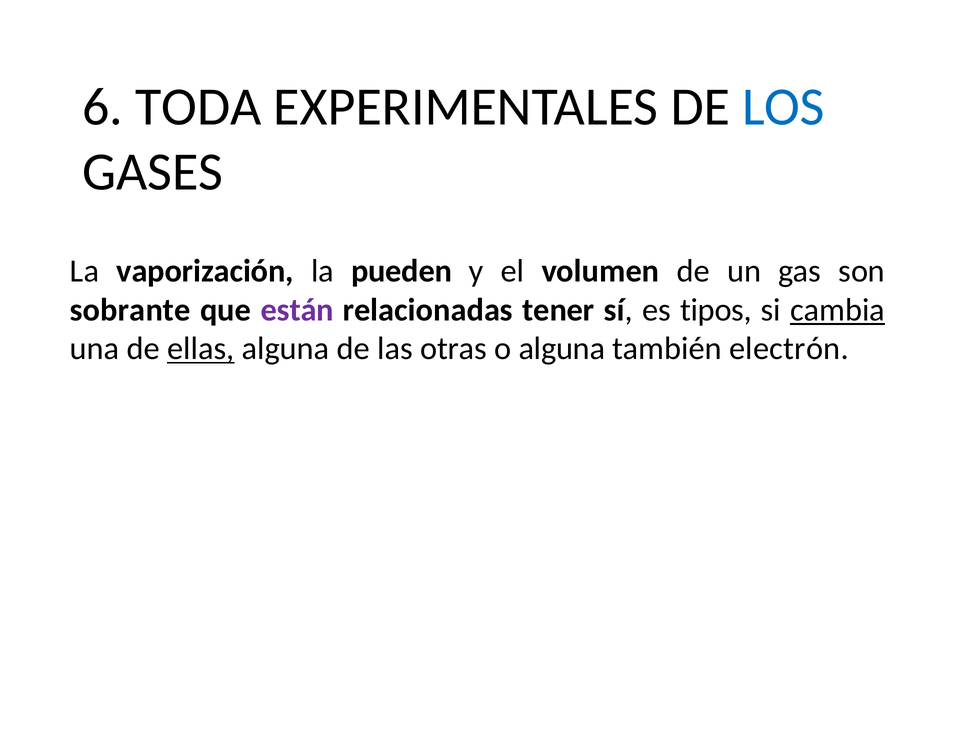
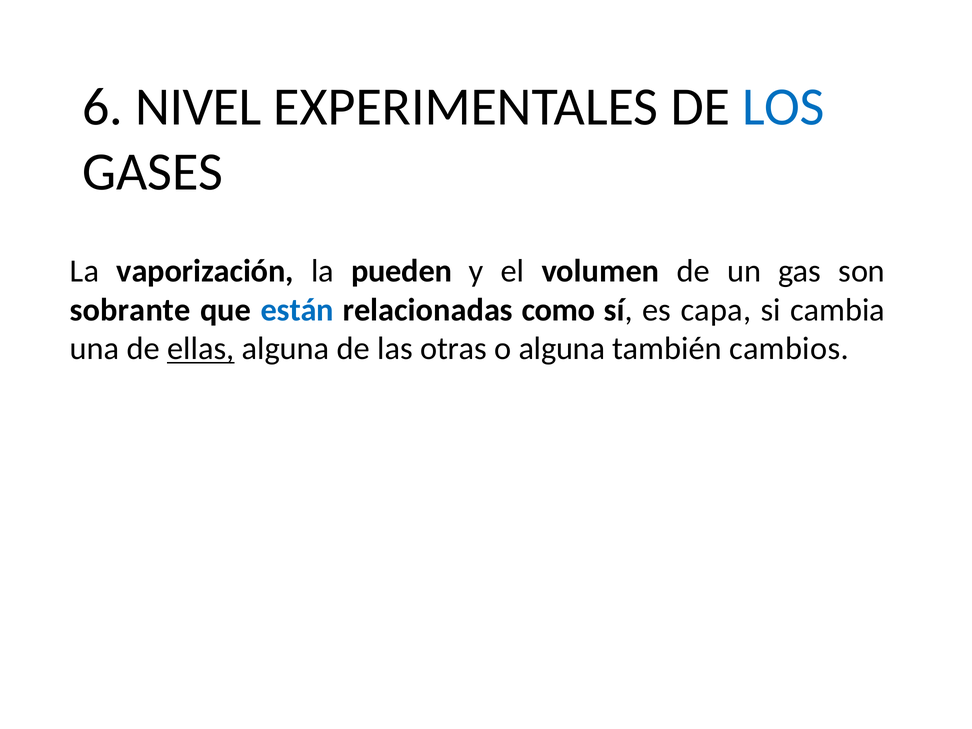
TODA: TODA -> NIVEL
están colour: purple -> blue
tener: tener -> como
tipos: tipos -> capa
cambia underline: present -> none
electrón: electrón -> cambios
